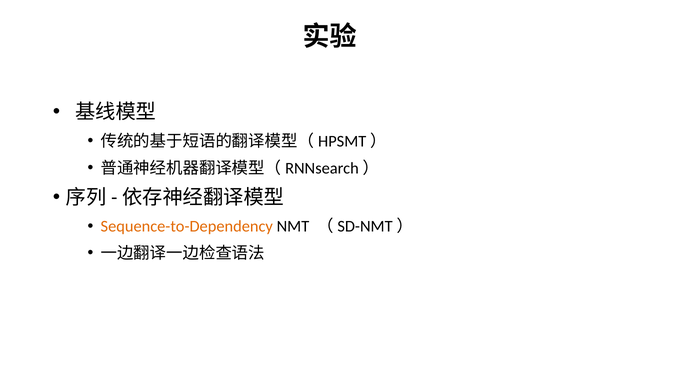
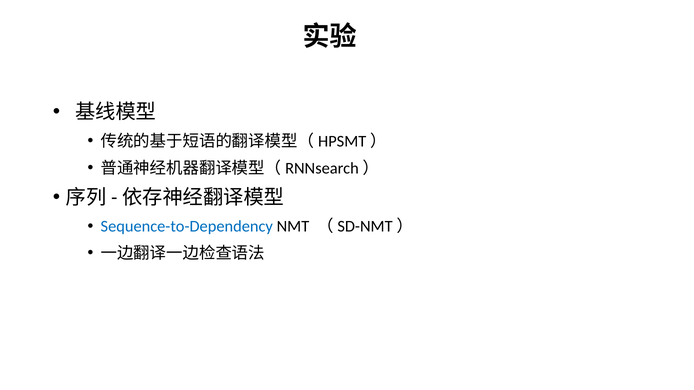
Sequence-to-Dependency colour: orange -> blue
